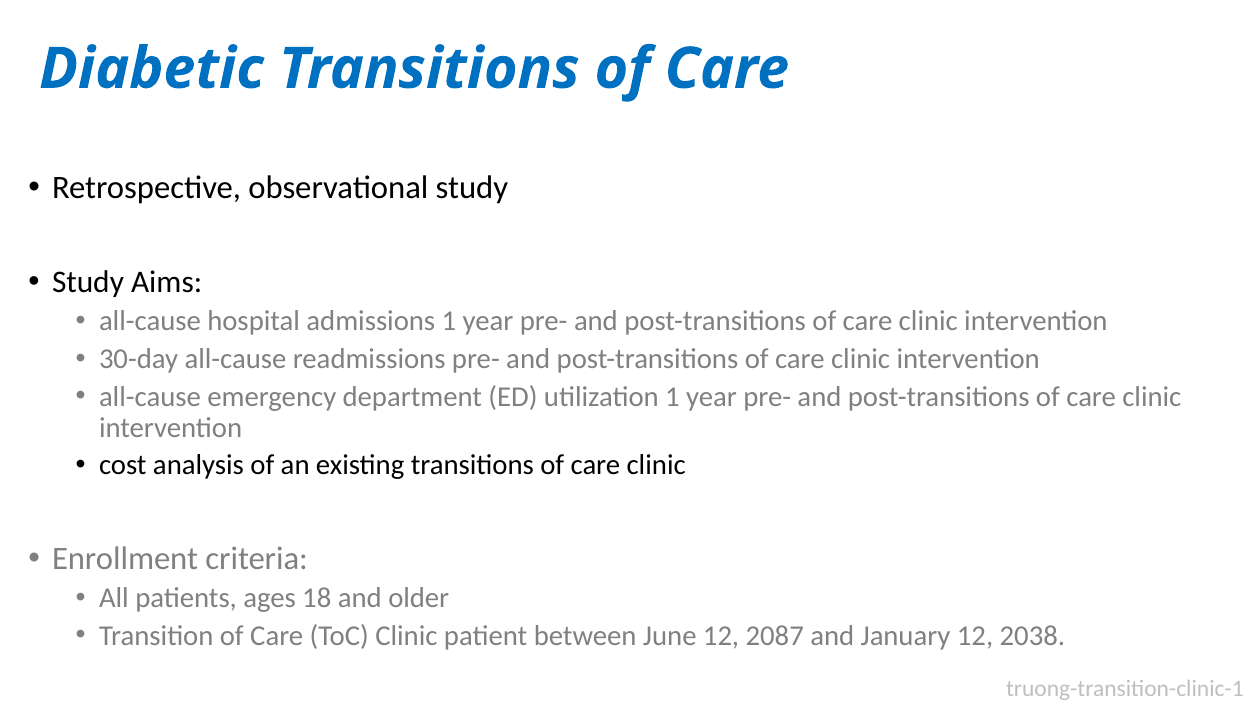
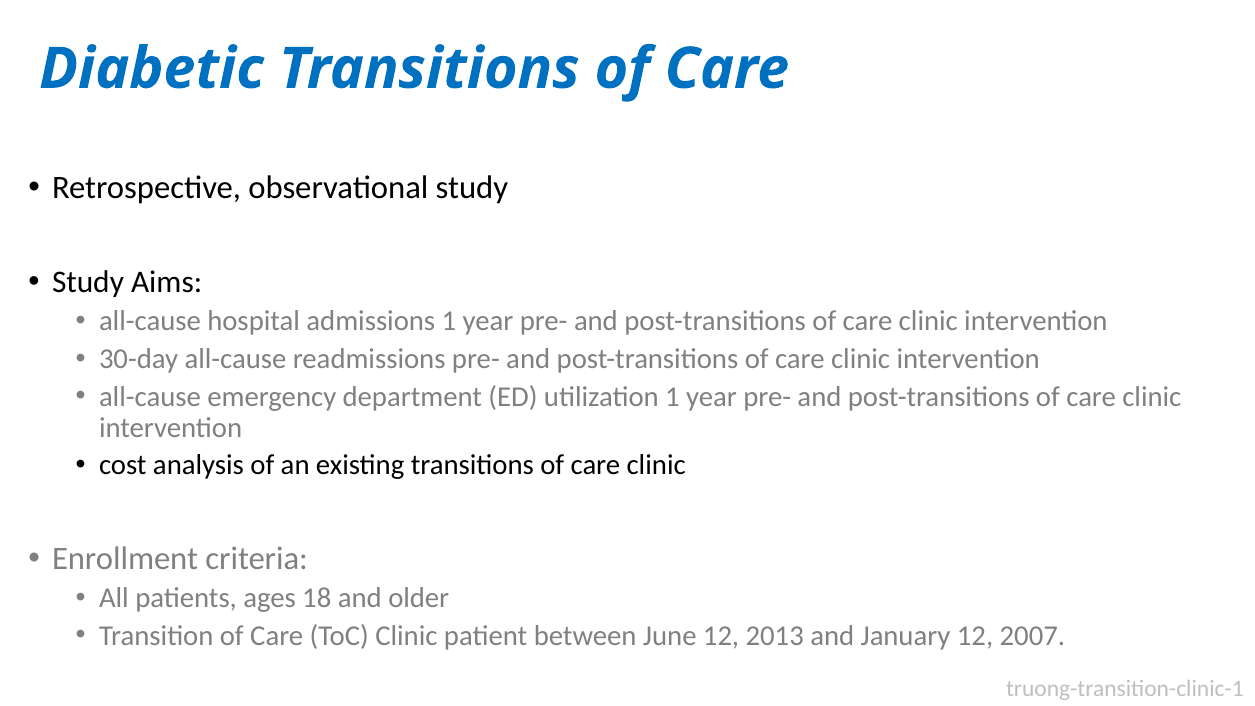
2087: 2087 -> 2013
2038: 2038 -> 2007
